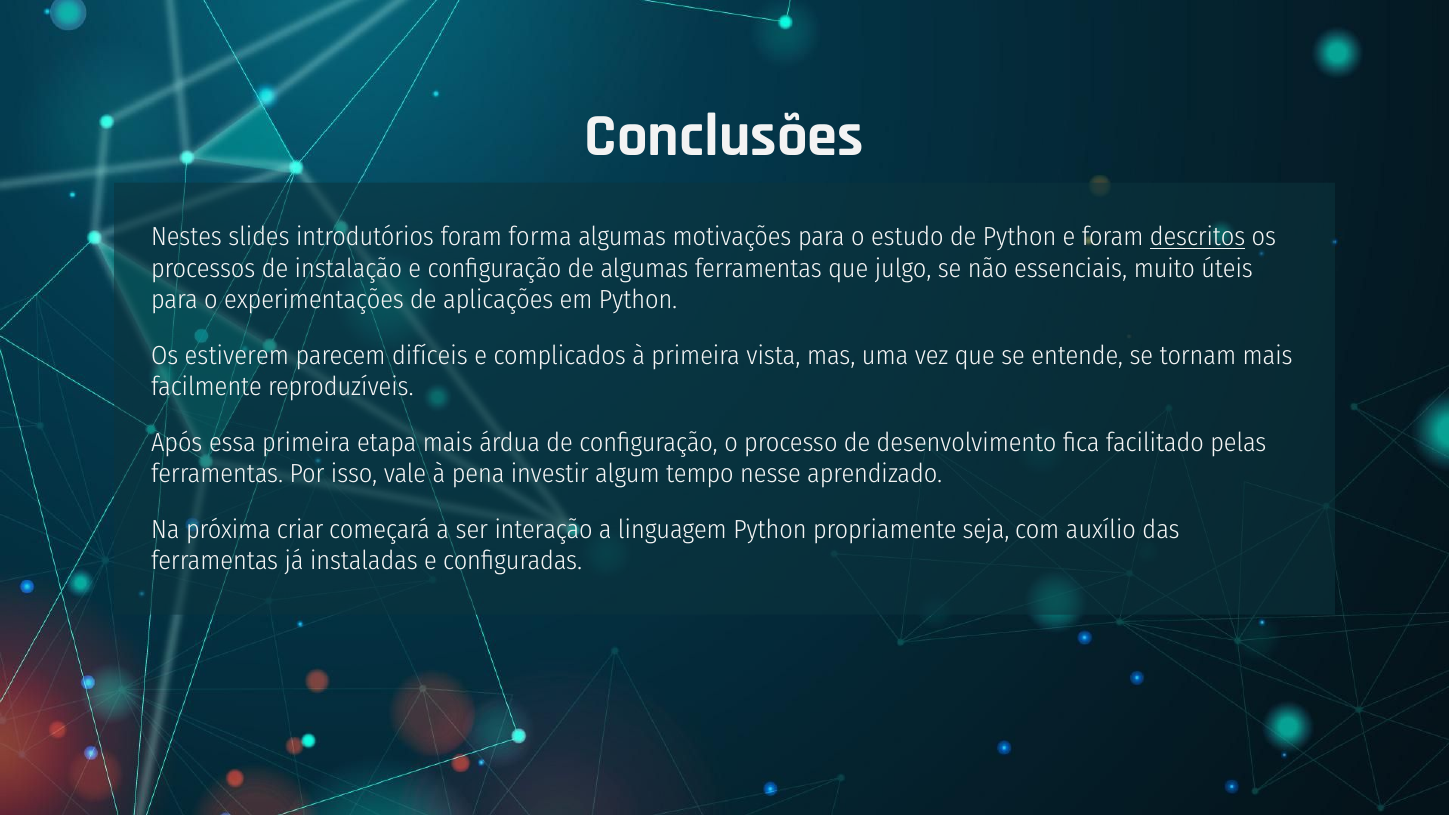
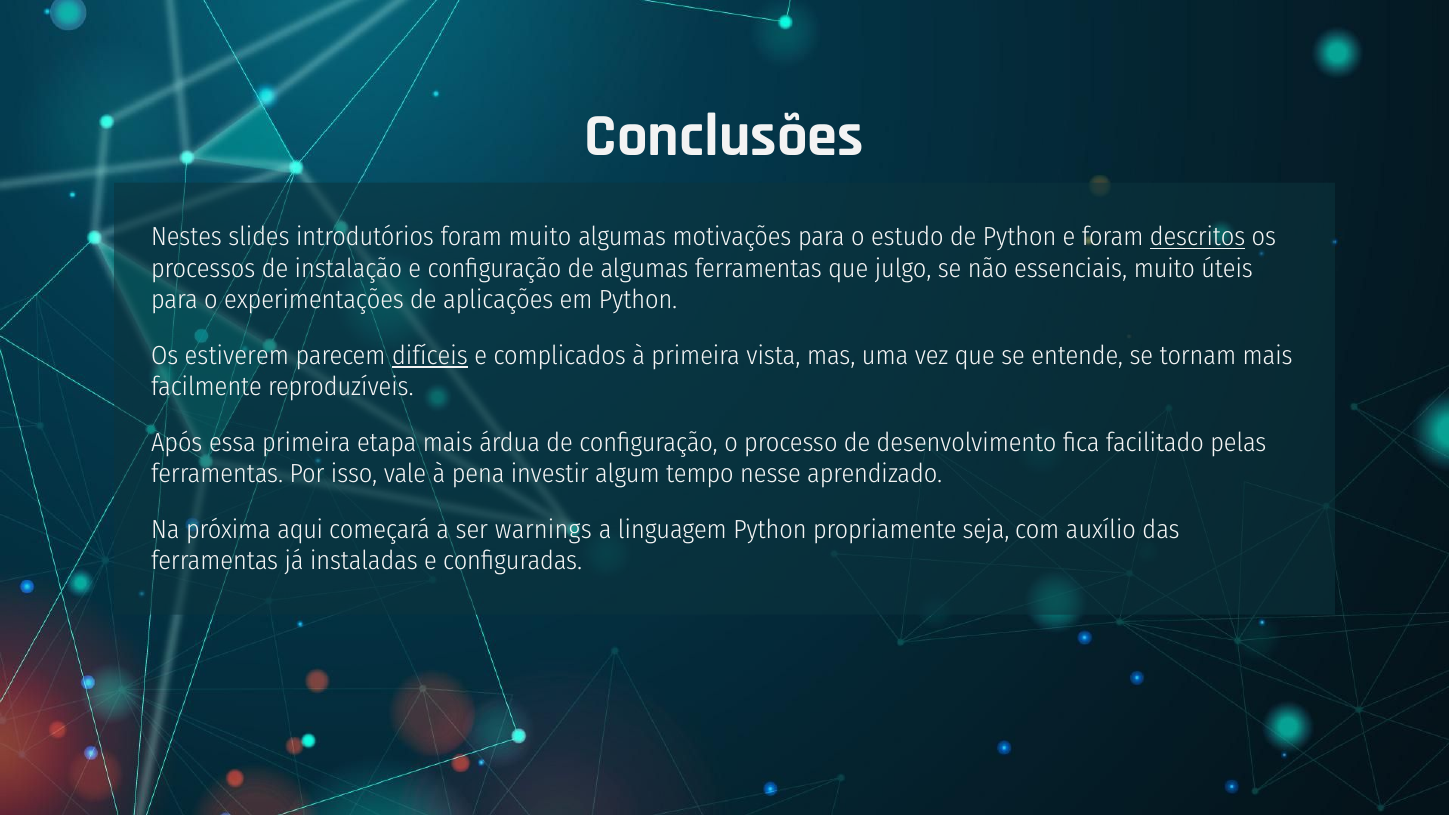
foram forma: forma -> muito
difíceis underline: none -> present
criar: criar -> aqui
interação: interação -> warnings
